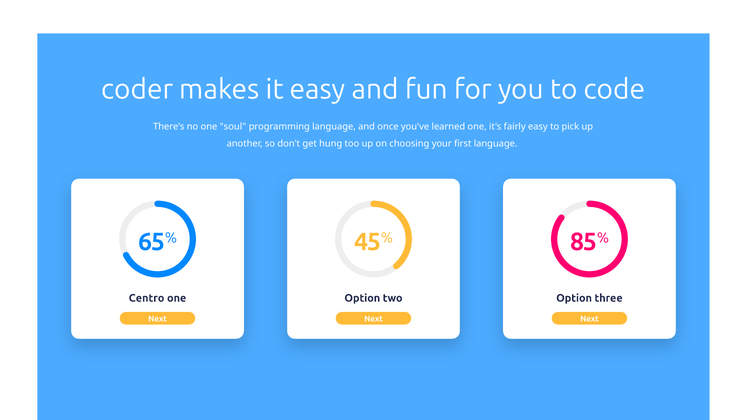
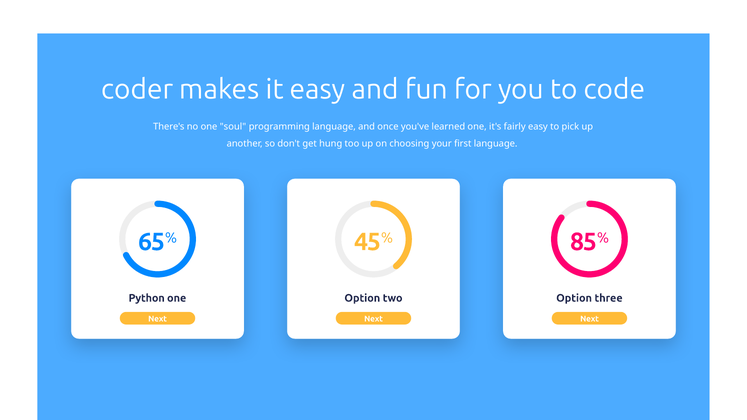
Centro: Centro -> Python
